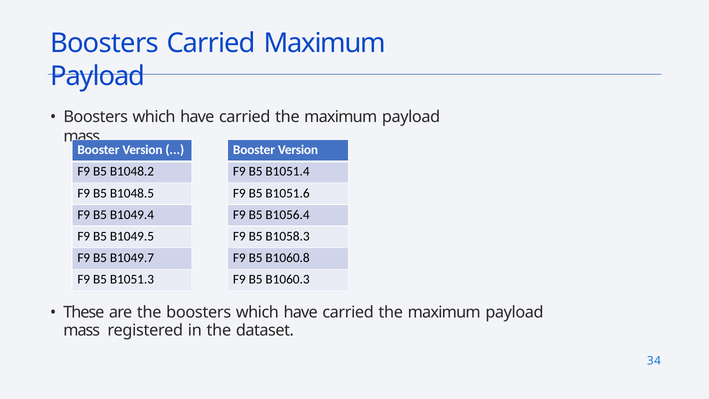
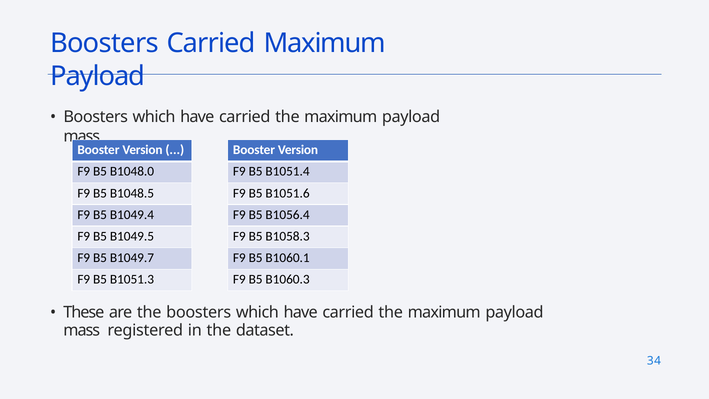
B1048.2: B1048.2 -> B1048.0
B1060.8: B1060.8 -> B1060.1
